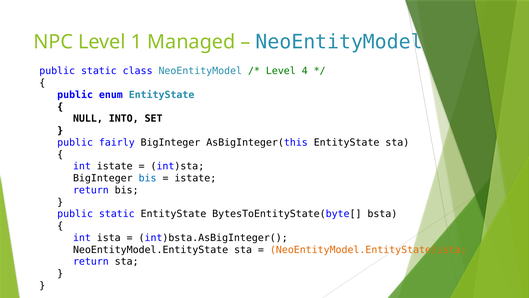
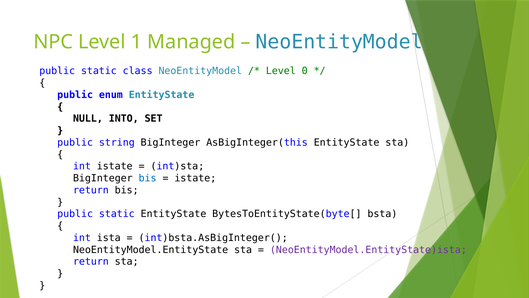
4: 4 -> 0
fairly: fairly -> string
NeoEntityModel.EntityState)ista colour: orange -> purple
